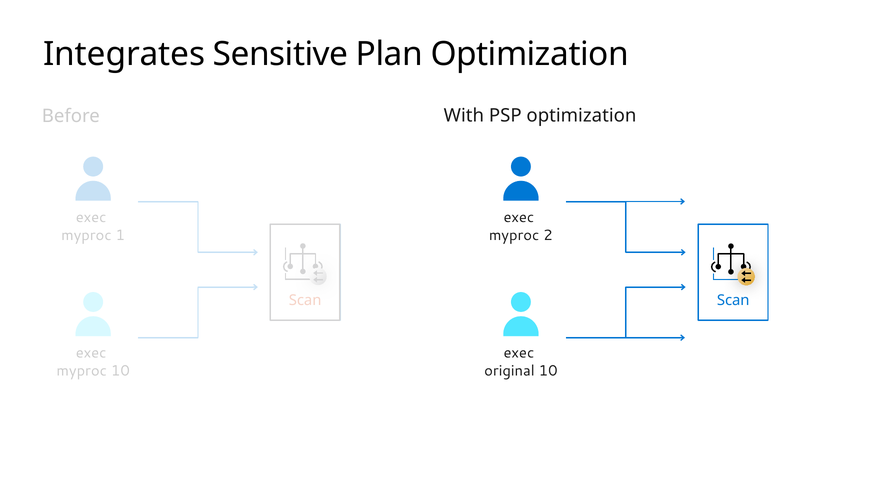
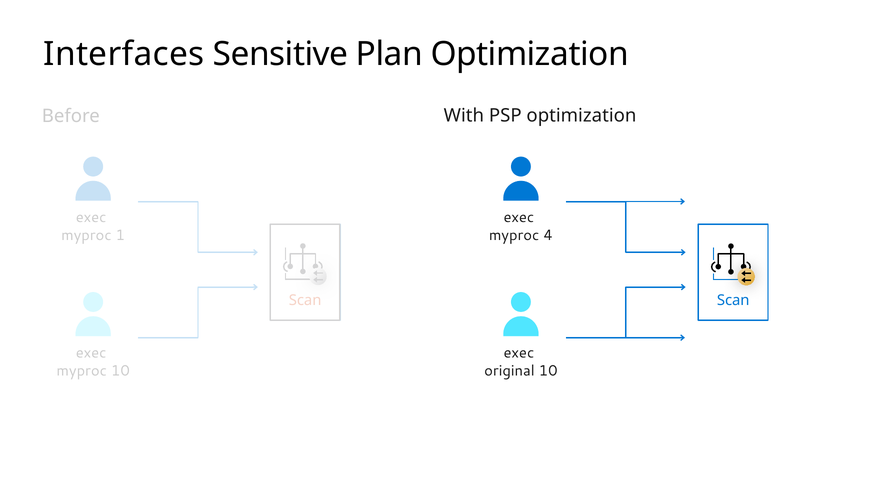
Integrates: Integrates -> Interfaces
2: 2 -> 4
